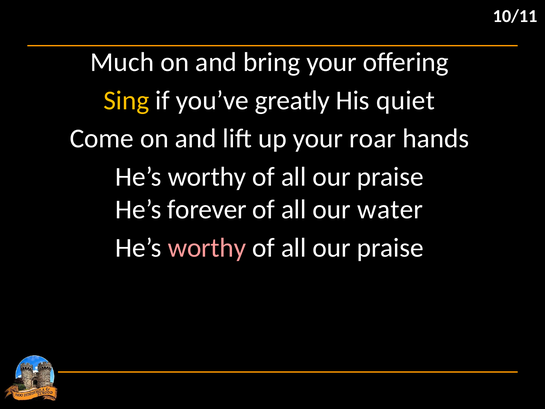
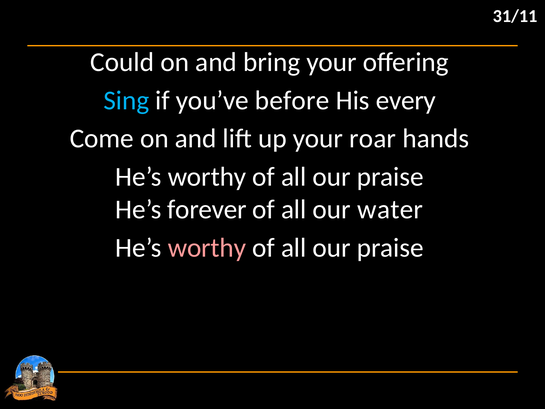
10/11: 10/11 -> 31/11
Much: Much -> Could
Sing colour: yellow -> light blue
greatly: greatly -> before
quiet: quiet -> every
